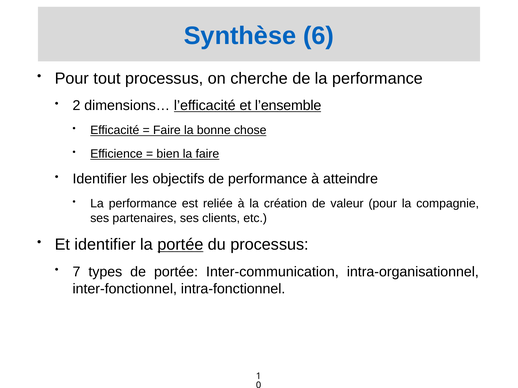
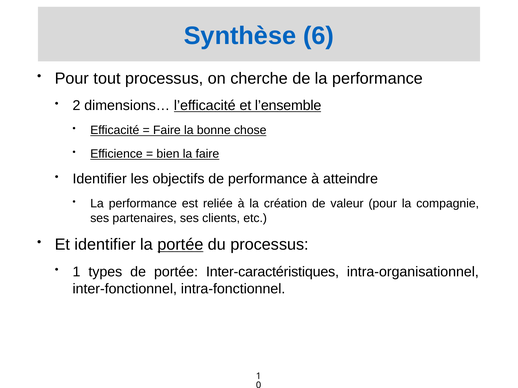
7 at (76, 272): 7 -> 1
Inter-communication: Inter-communication -> Inter-caractéristiques
